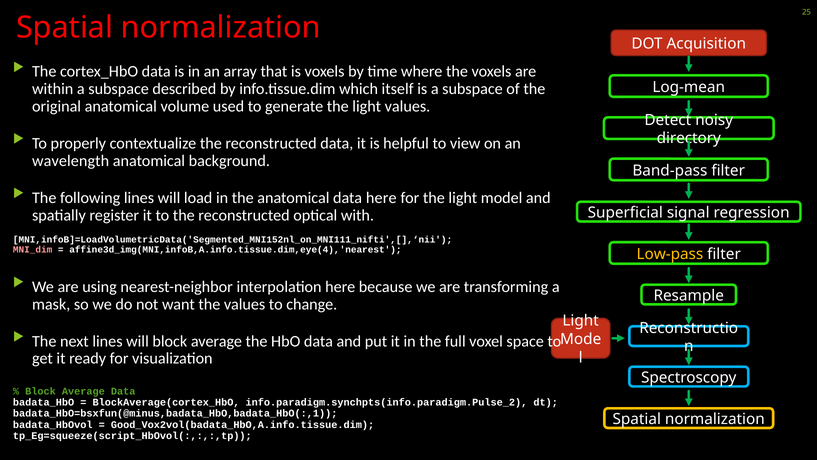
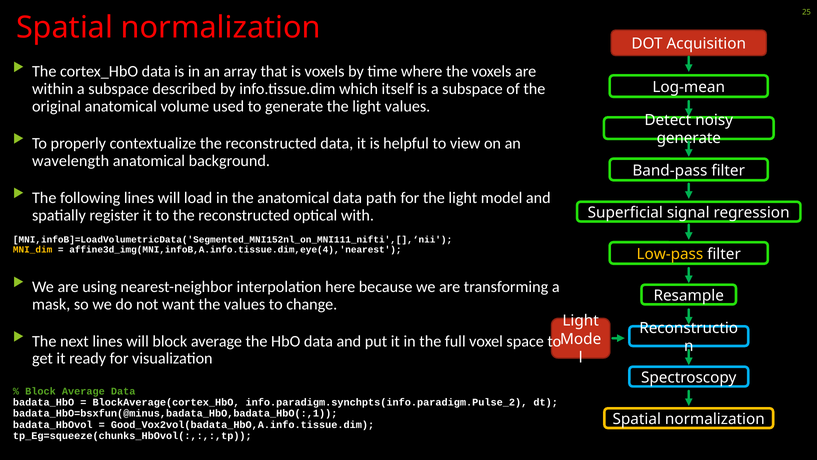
directory at (689, 138): directory -> generate
data here: here -> path
MNI_dim colour: pink -> yellow
tp_Eg=squeeze(script_HbOvol(:,:,:,tp: tp_Eg=squeeze(script_HbOvol(:,:,:,tp -> tp_Eg=squeeze(chunks_HbOvol(:,:,:,tp
